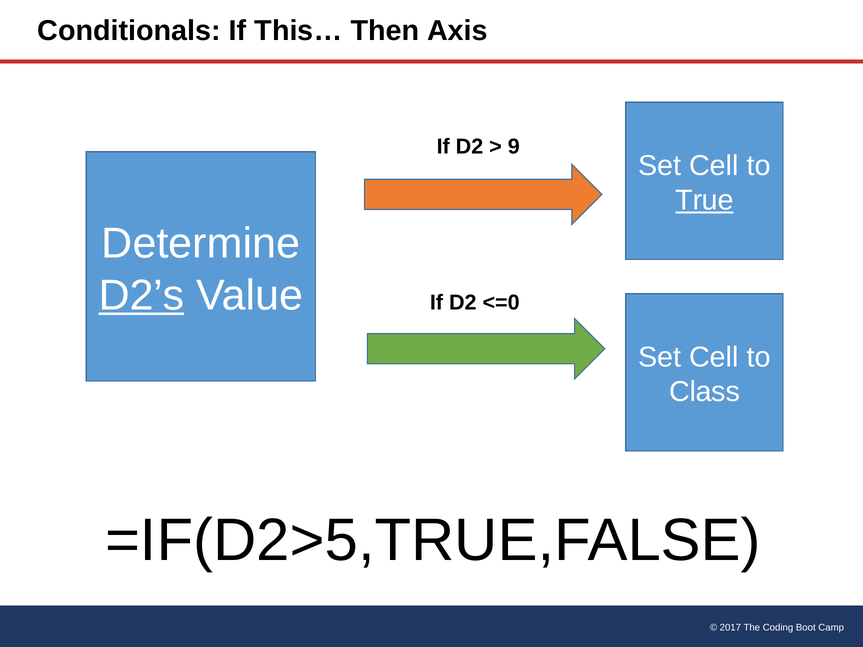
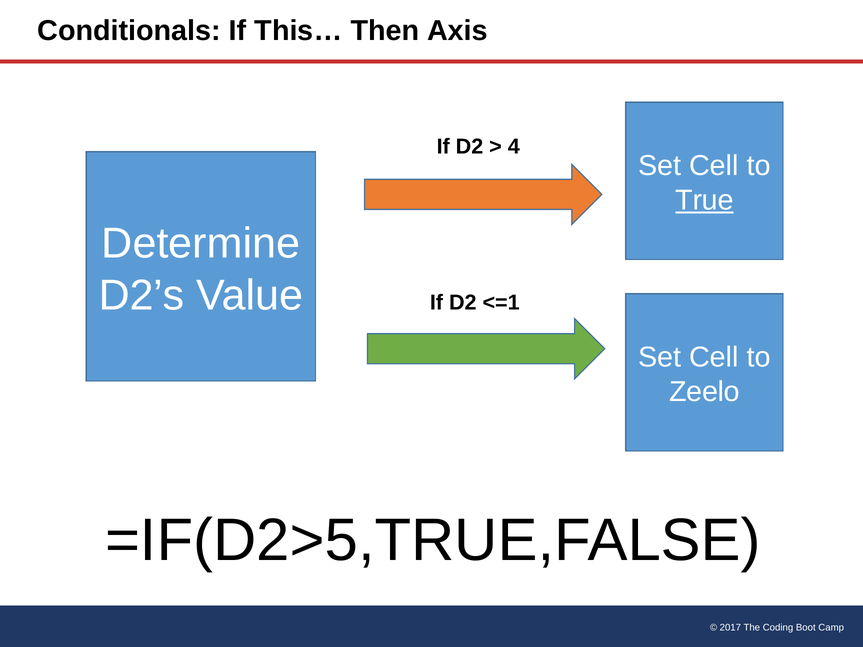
9: 9 -> 4
D2’s underline: present -> none
<=0: <=0 -> <=1
Class: Class -> Zeelo
